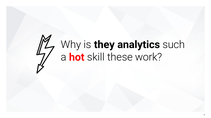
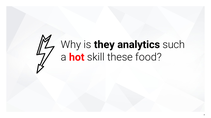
work: work -> food
